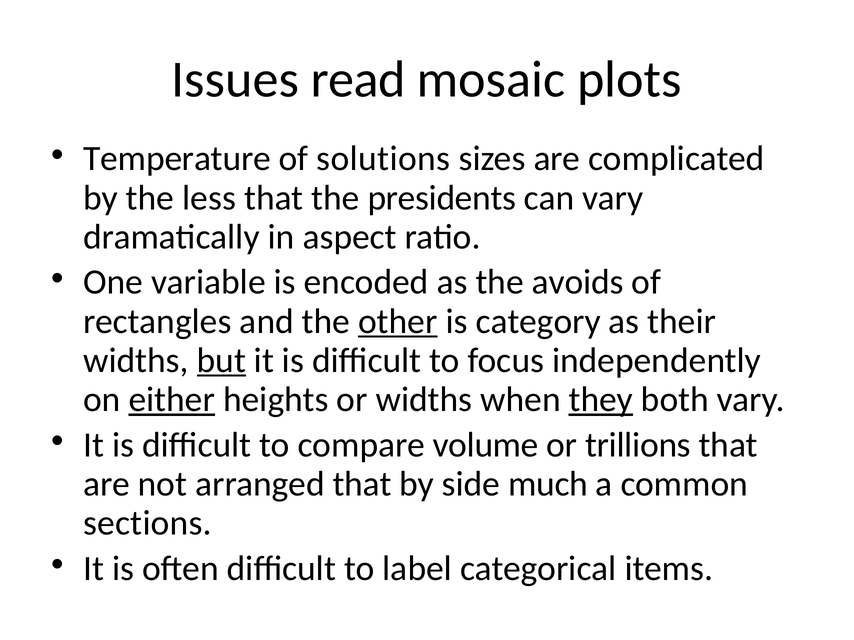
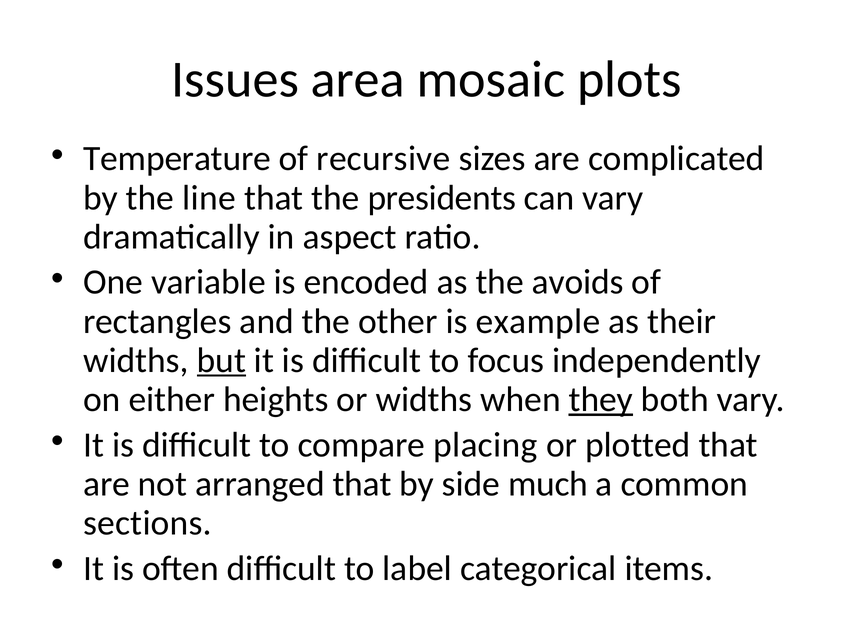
read: read -> area
solutions: solutions -> recursive
less: less -> line
other underline: present -> none
category: category -> example
either underline: present -> none
volume: volume -> placing
trillions: trillions -> plotted
